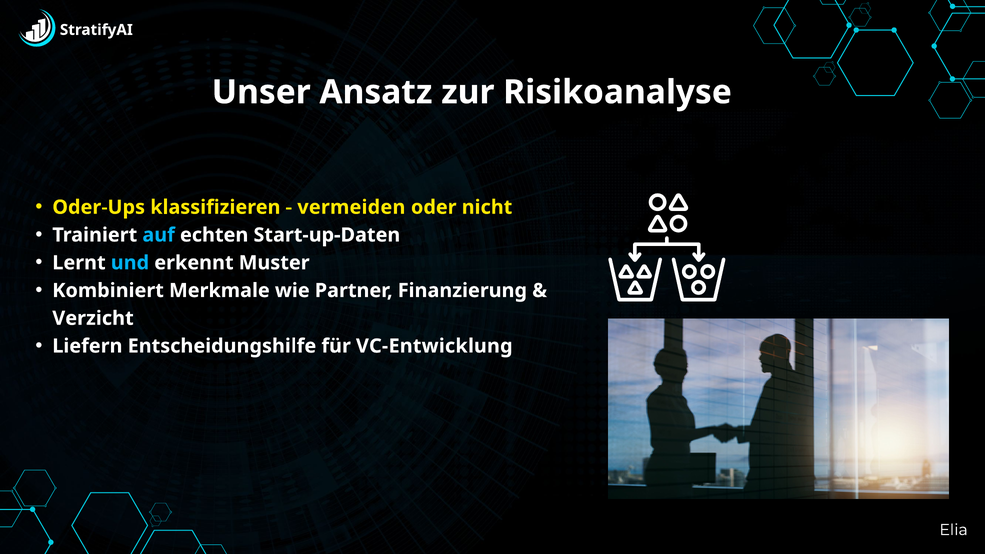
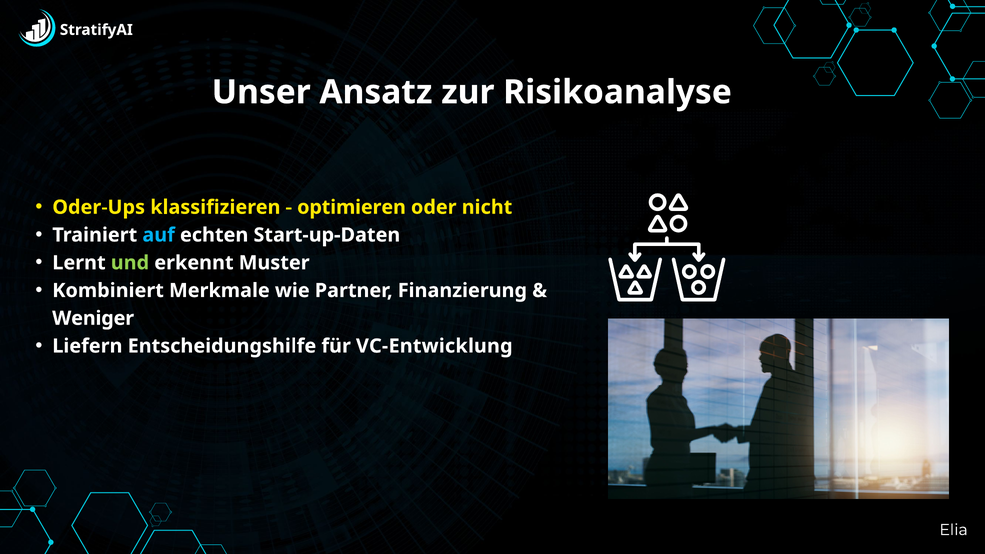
vermeiden: vermeiden -> optimieren
und colour: light blue -> light green
Verzicht: Verzicht -> Weniger
